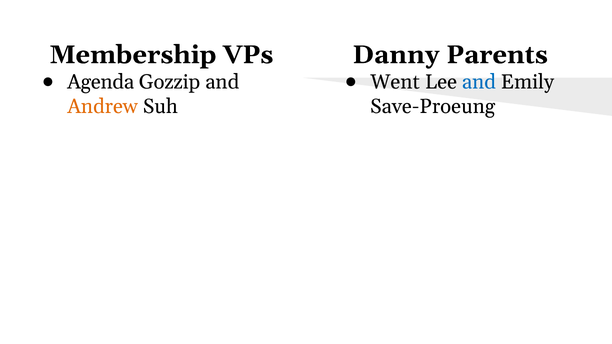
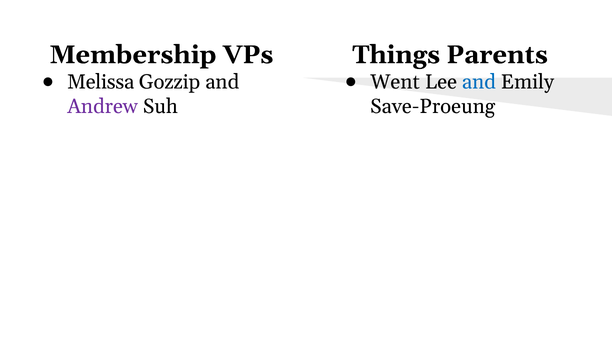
Danny: Danny -> Things
Agenda: Agenda -> Melissa
Andrew colour: orange -> purple
